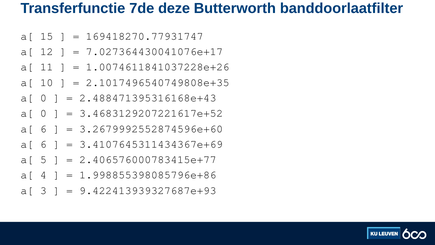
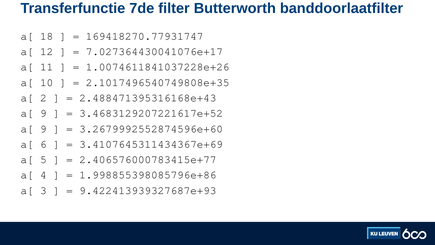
deze: deze -> filter
15: 15 -> 18
0 at (43, 98): 0 -> 2
0 at (43, 113): 0 -> 9
6 at (43, 129): 6 -> 9
